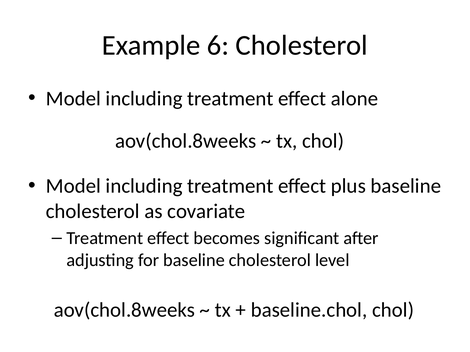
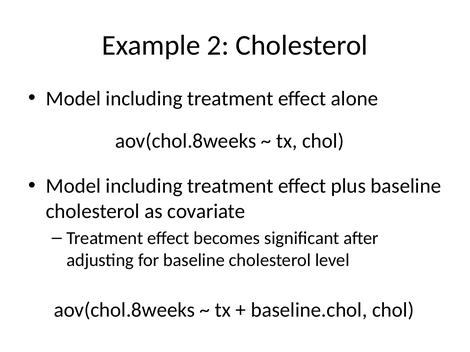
6: 6 -> 2
